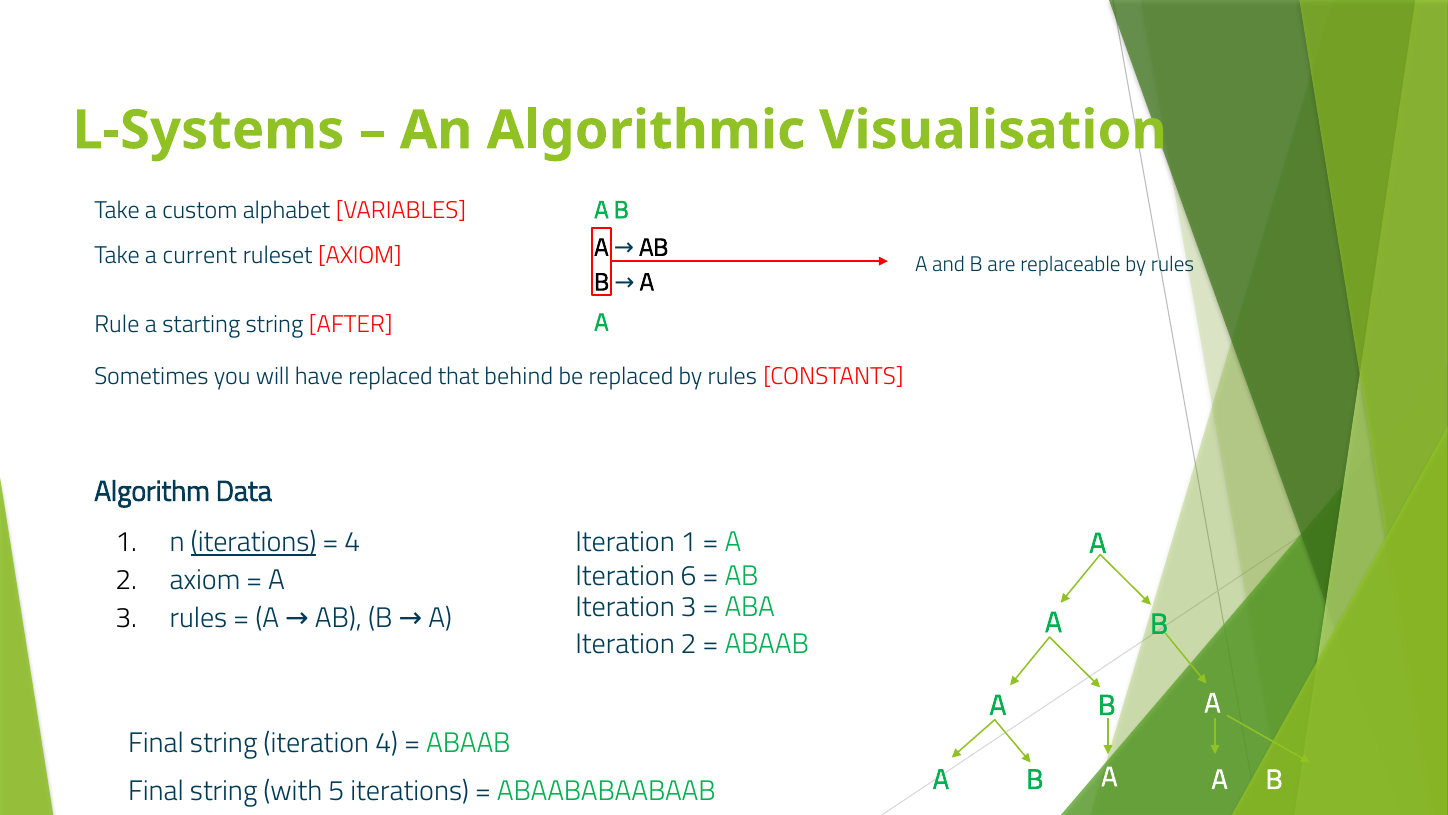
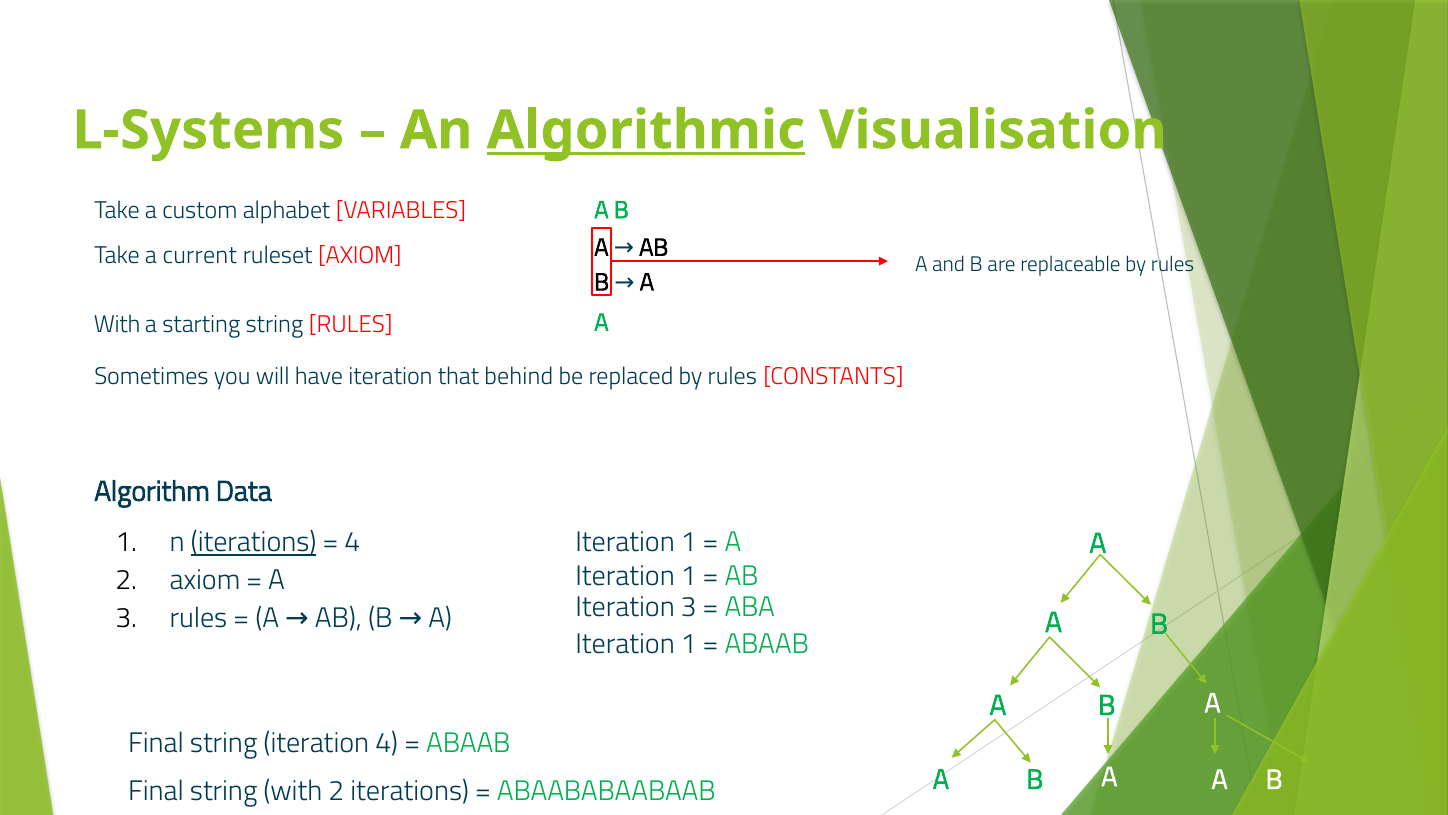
Algorithmic underline: none -> present
Rule at (117, 325): Rule -> With
string AFTER: AFTER -> RULES
have replaced: replaced -> iteration
6 at (689, 576): 6 -> 1
2 at (689, 643): 2 -> 1
with 5: 5 -> 2
